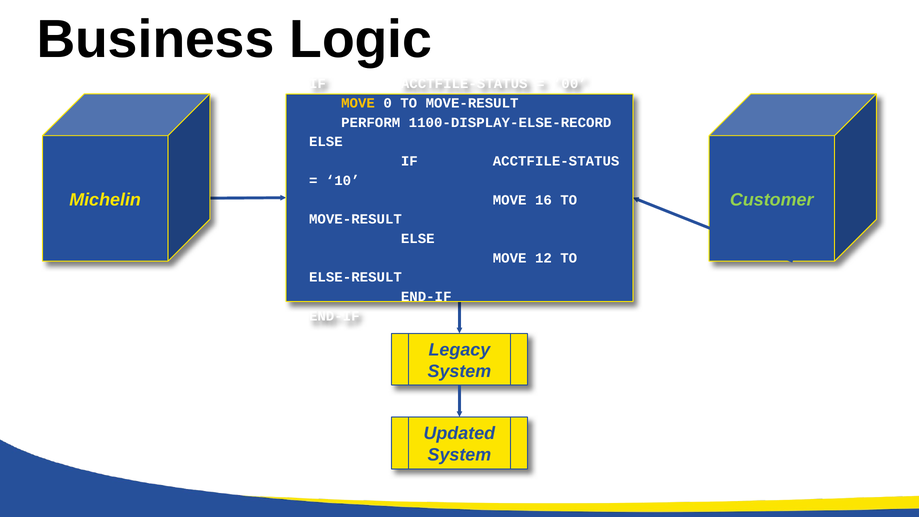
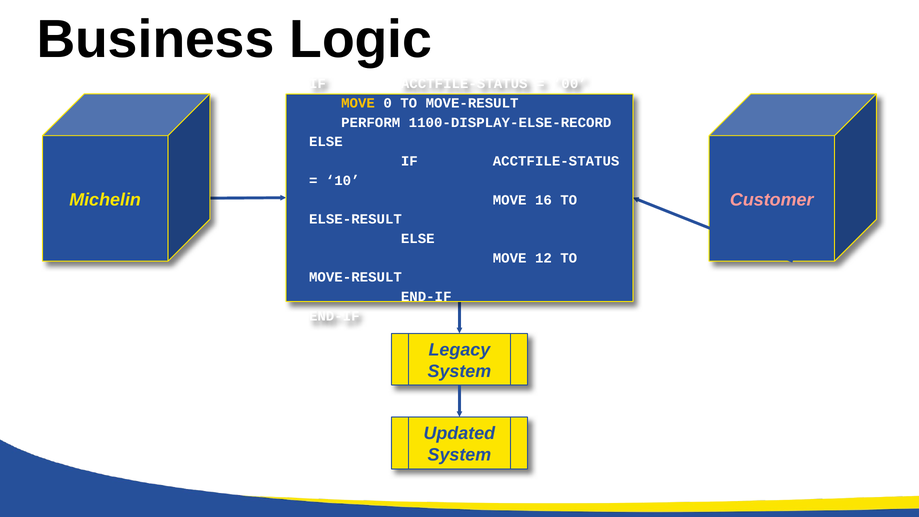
Customer colour: light green -> pink
MOVE-RESULT at (355, 219): MOVE-RESULT -> ELSE-RESULT
ELSE-RESULT at (355, 277): ELSE-RESULT -> MOVE-RESULT
